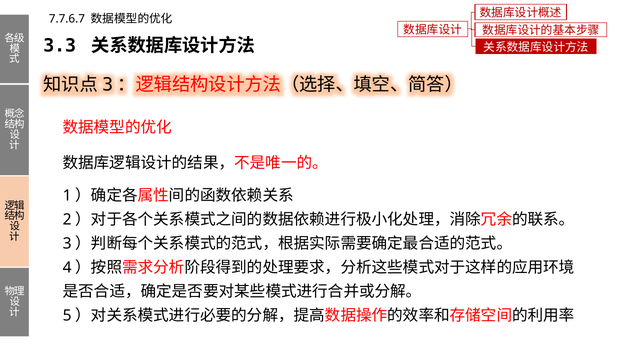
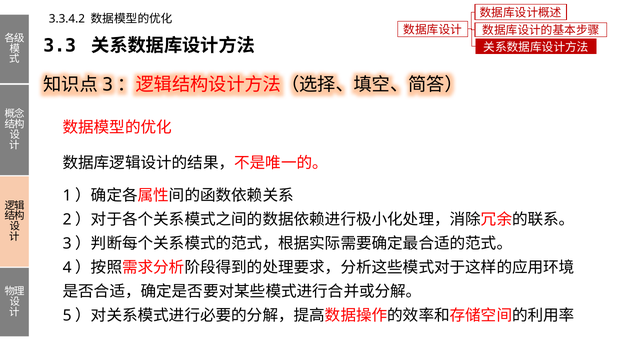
7.7.6.7: 7.7.6.7 -> 3.3.4.2
